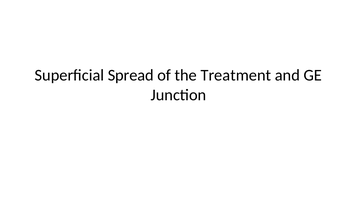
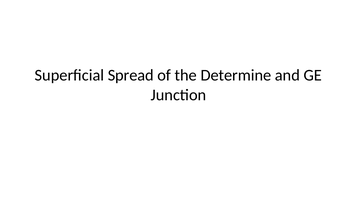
Treatment: Treatment -> Determine
